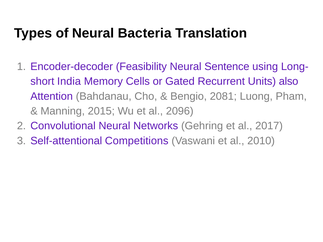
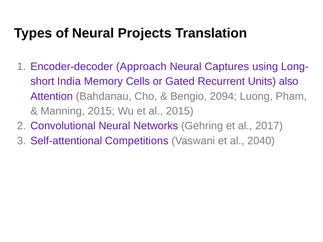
Bacteria: Bacteria -> Projects
Feasibility: Feasibility -> Approach
Sentence: Sentence -> Captures
2081: 2081 -> 2094
al 2096: 2096 -> 2015
2010: 2010 -> 2040
